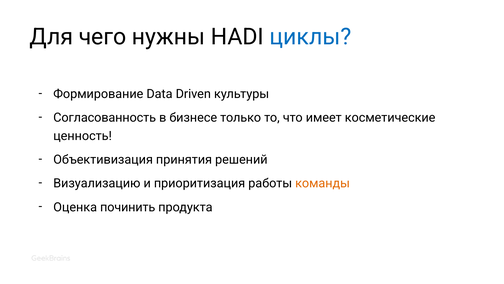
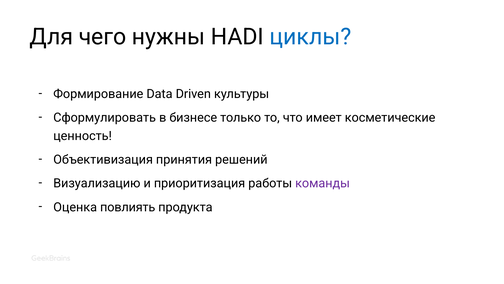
Согласованность: Согласованность -> Сформулировать
команды colour: orange -> purple
починить: починить -> повлиять
